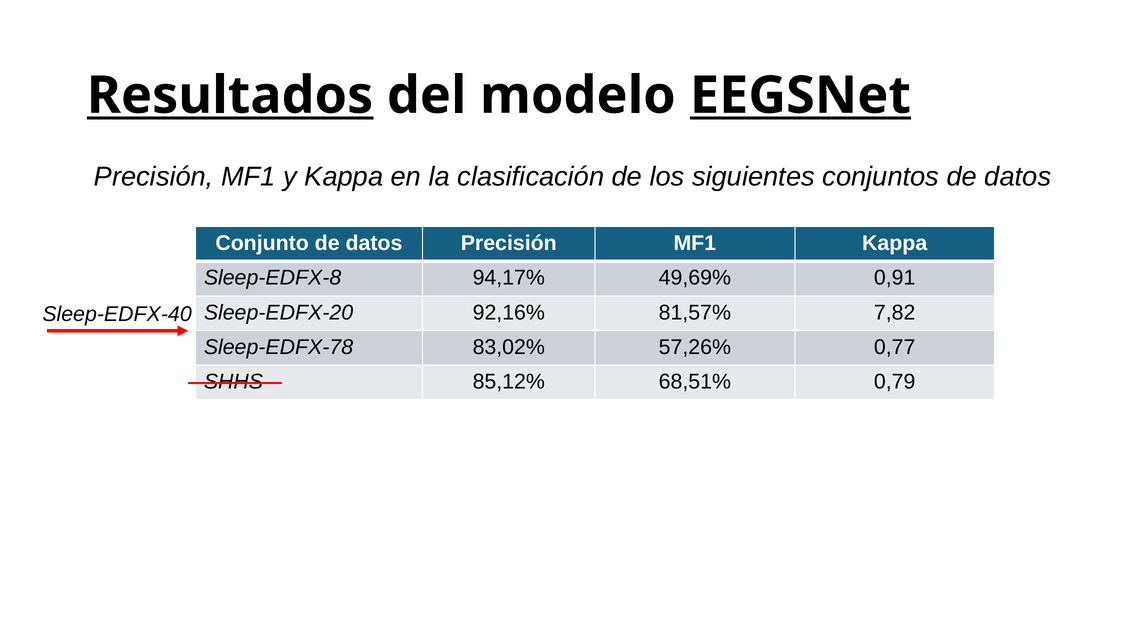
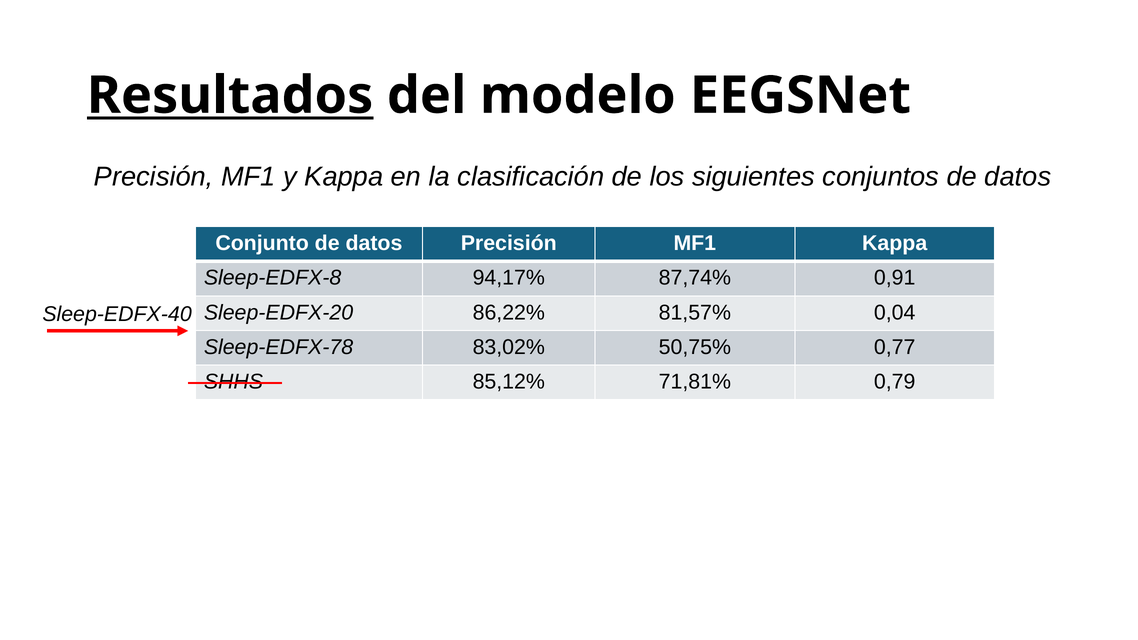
EEGSNet underline: present -> none
49,69%: 49,69% -> 87,74%
92,16%: 92,16% -> 86,22%
7,82: 7,82 -> 0,04
57,26%: 57,26% -> 50,75%
68,51%: 68,51% -> 71,81%
